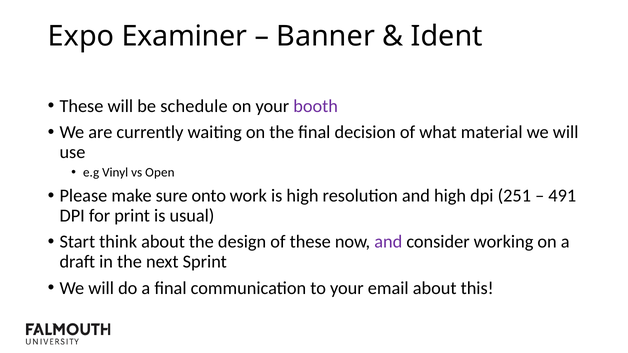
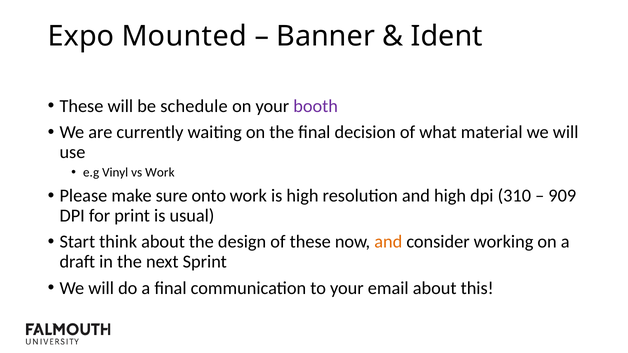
Examiner: Examiner -> Mounted
vs Open: Open -> Work
251: 251 -> 310
491: 491 -> 909
and at (388, 242) colour: purple -> orange
